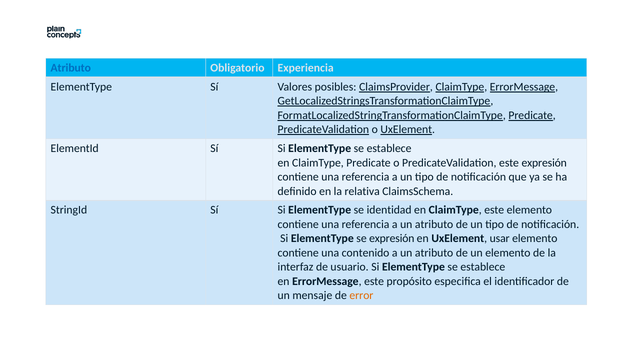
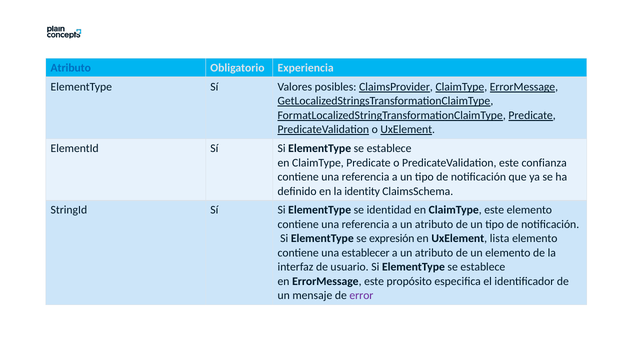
este expresión: expresión -> confianza
relativa: relativa -> identity
usar: usar -> lista
contenido: contenido -> establecer
error colour: orange -> purple
